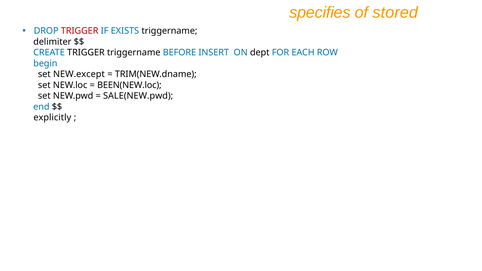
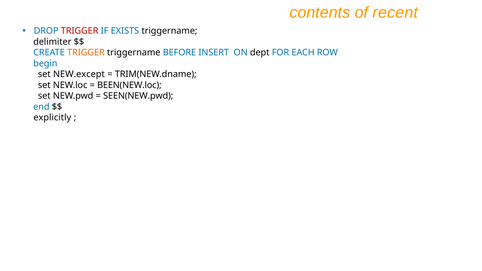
specifies: specifies -> contents
stored: stored -> recent
TRIGGER at (86, 53) colour: black -> orange
SALE(NEW.pwd: SALE(NEW.pwd -> SEEN(NEW.pwd
